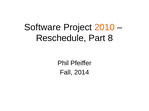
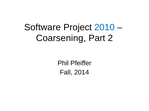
2010 colour: orange -> blue
Reschedule: Reschedule -> Coarsening
8: 8 -> 2
